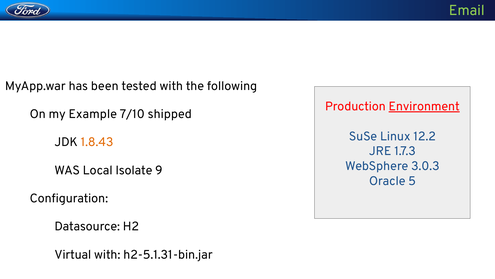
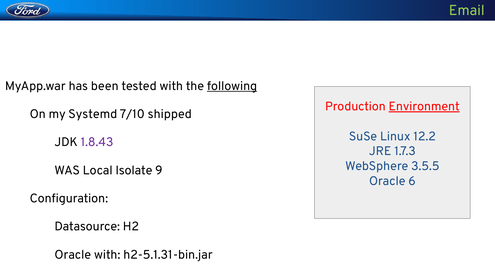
following underline: none -> present
Example: Example -> Systemd
1.8.43 colour: orange -> purple
3.0.3: 3.0.3 -> 3.5.5
5: 5 -> 6
Virtual at (73, 254): Virtual -> Oracle
